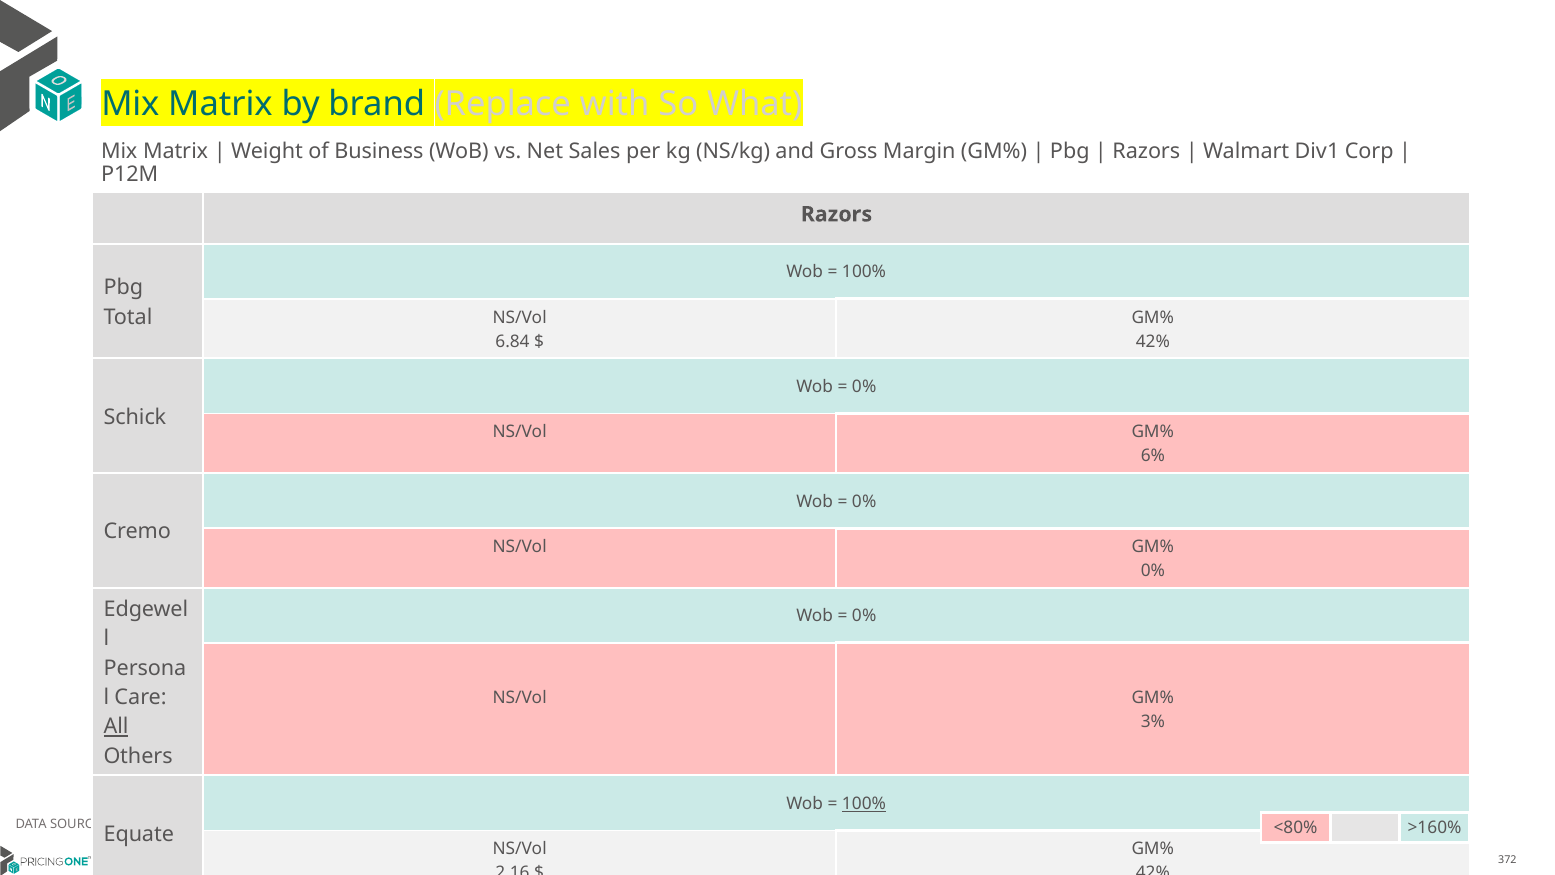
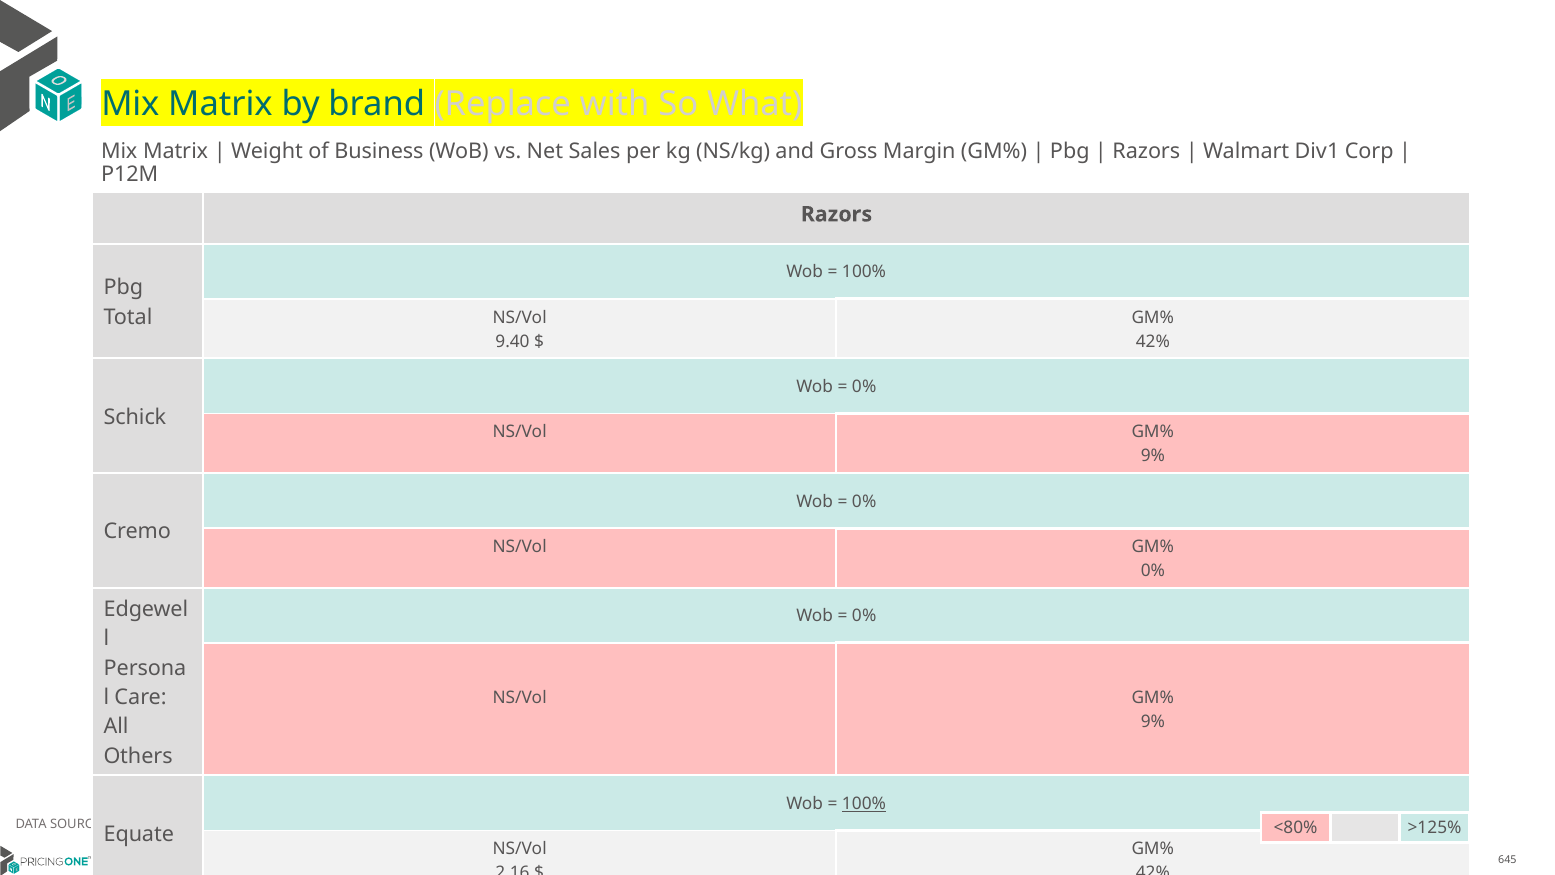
6.84: 6.84 -> 9.40
6% at (1153, 456): 6% -> 9%
3% at (1153, 722): 3% -> 9%
All underline: present -> none
>160%: >160% -> >125%
372: 372 -> 645
